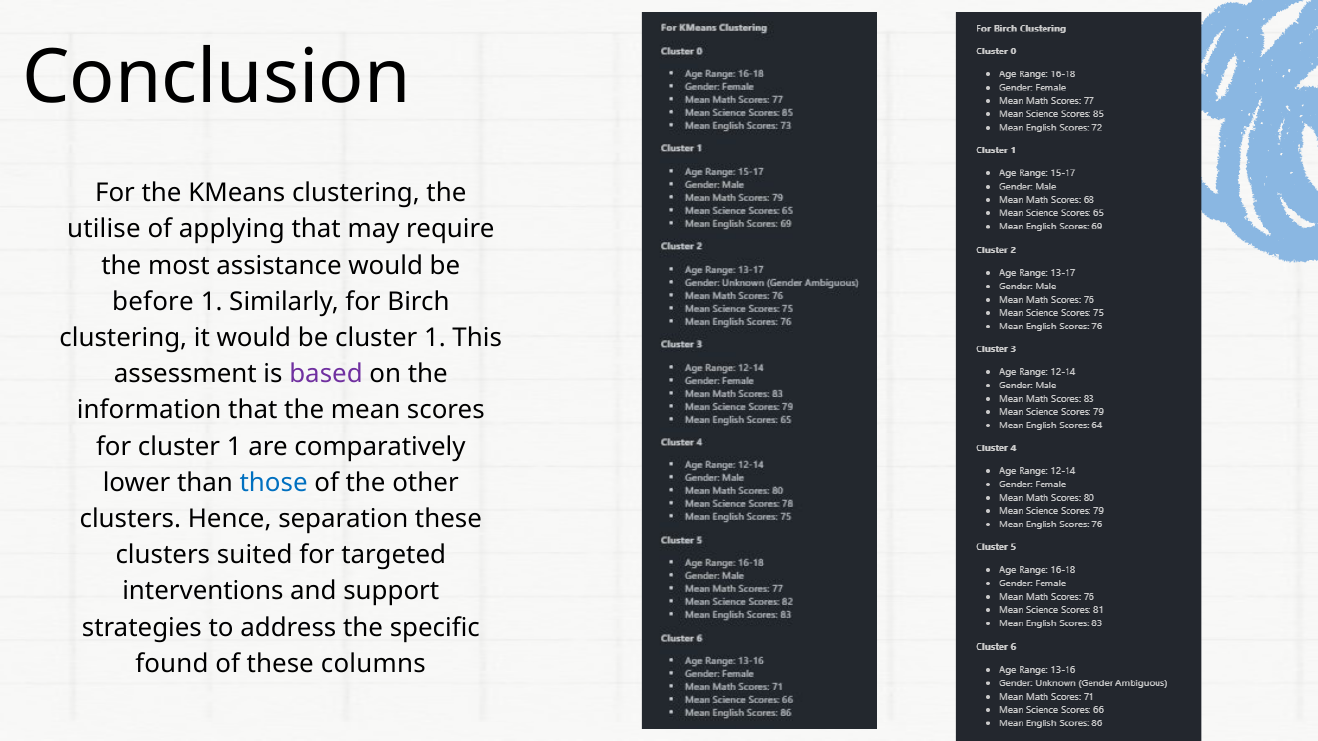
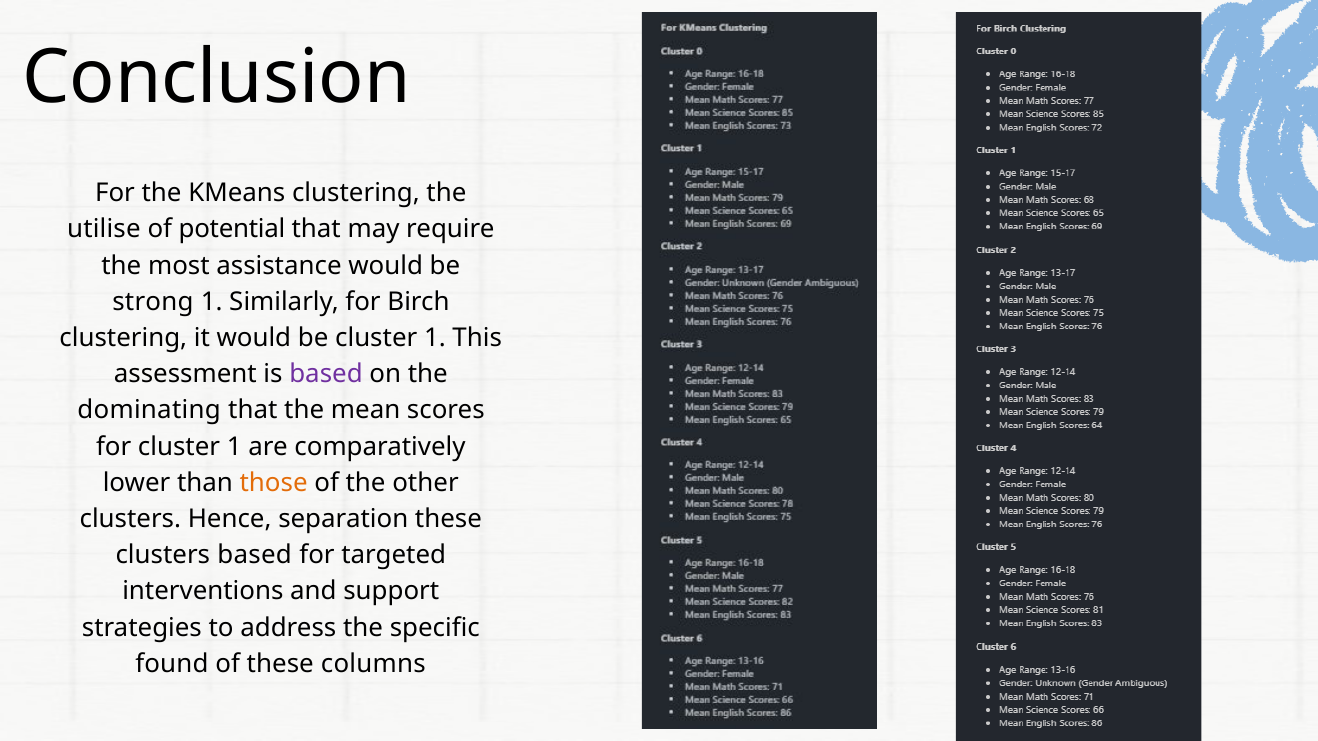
applying: applying -> potential
before: before -> strong
information: information -> dominating
those colour: blue -> orange
clusters suited: suited -> based
